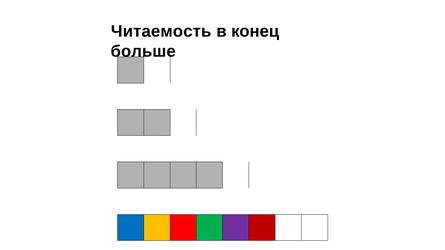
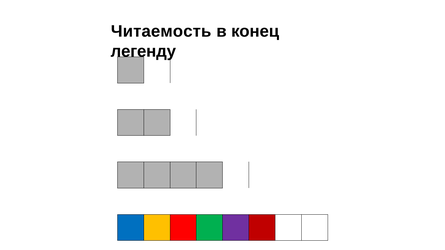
больше: больше -> легенду
